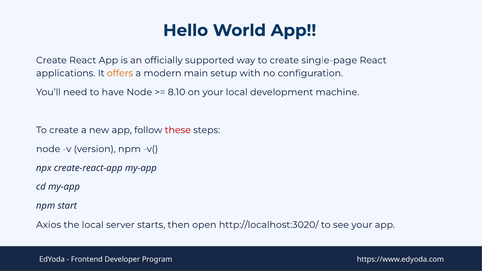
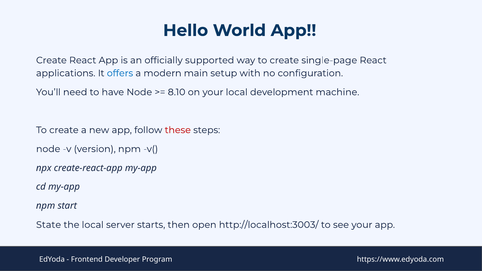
offers colour: orange -> blue
Axios: Axios -> State
http://localhost:3020/: http://localhost:3020/ -> http://localhost:3003/
